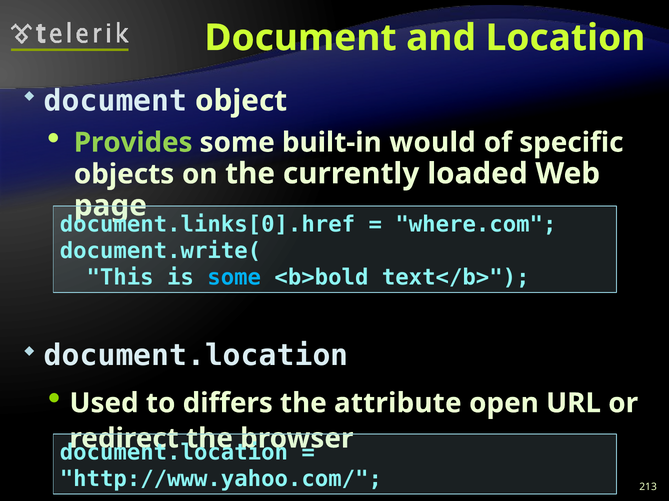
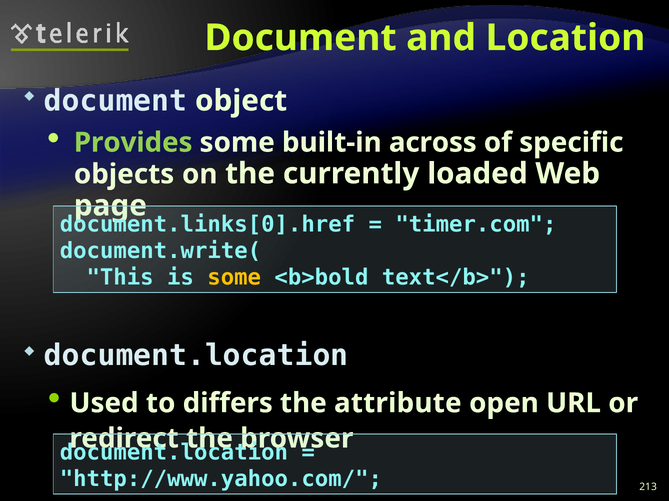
would: would -> across
where.com: where.com -> timer.com
some at (234, 278) colour: light blue -> yellow
